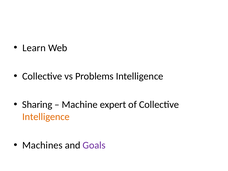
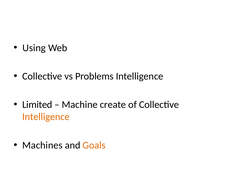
Learn: Learn -> Using
Sharing: Sharing -> Limited
expert: expert -> create
Goals colour: purple -> orange
